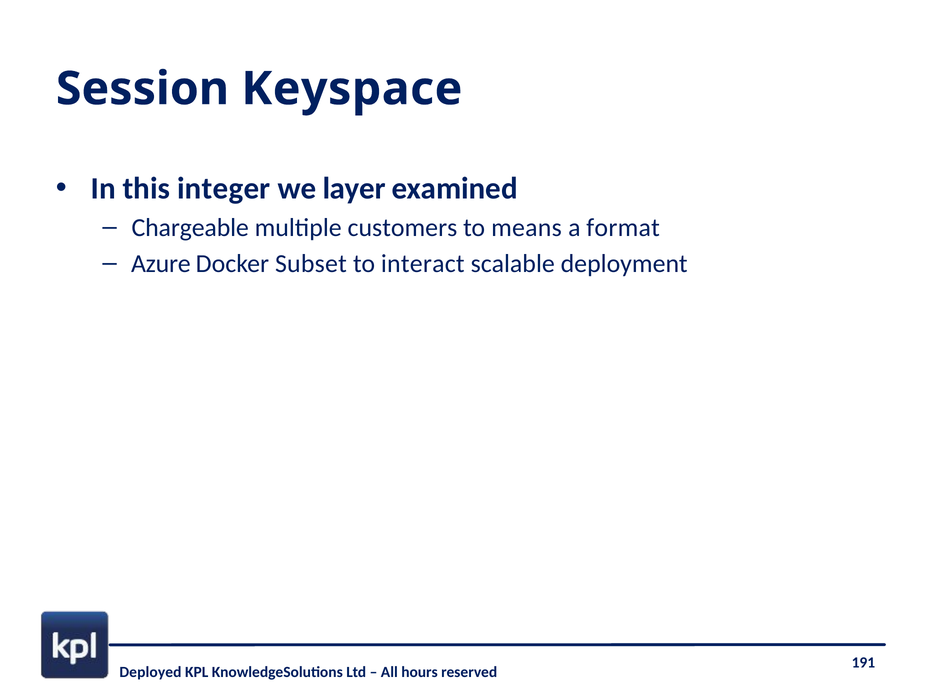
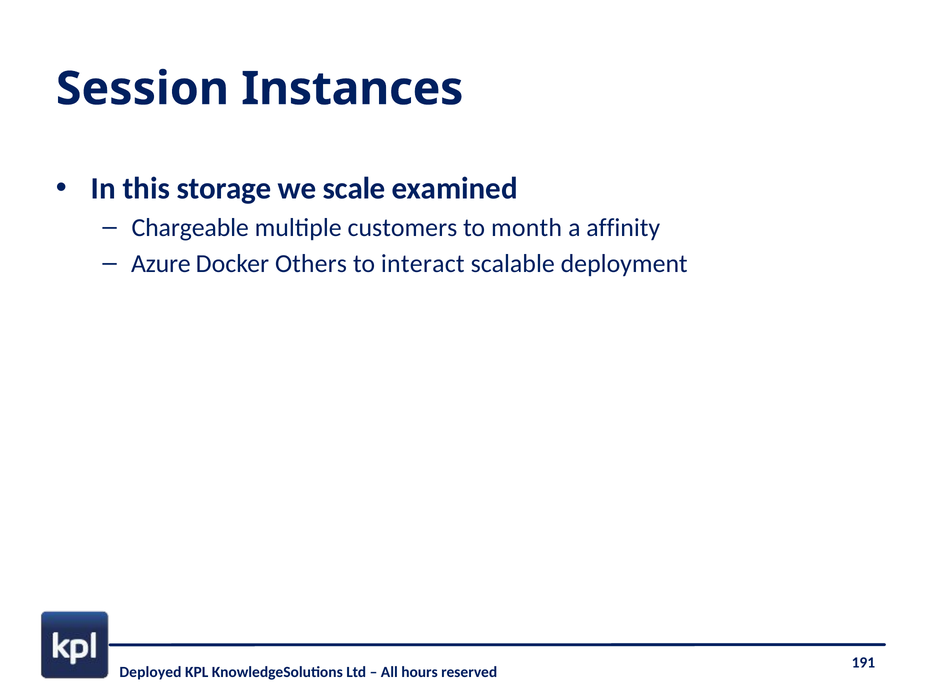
Keyspace: Keyspace -> Instances
integer: integer -> storage
layer: layer -> scale
means: means -> month
format: format -> affinity
Subset: Subset -> Others
